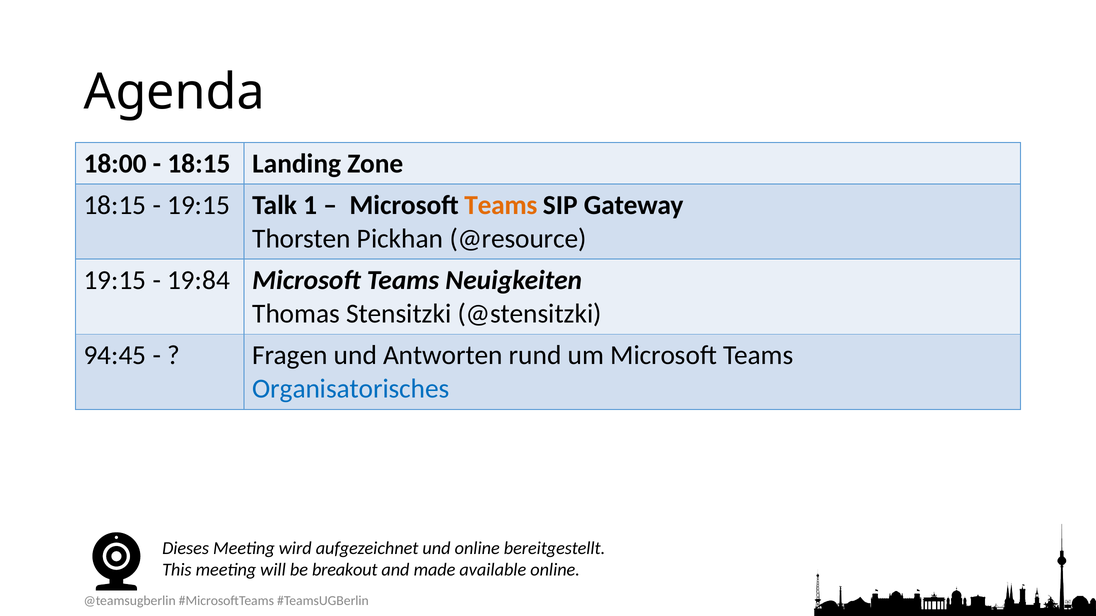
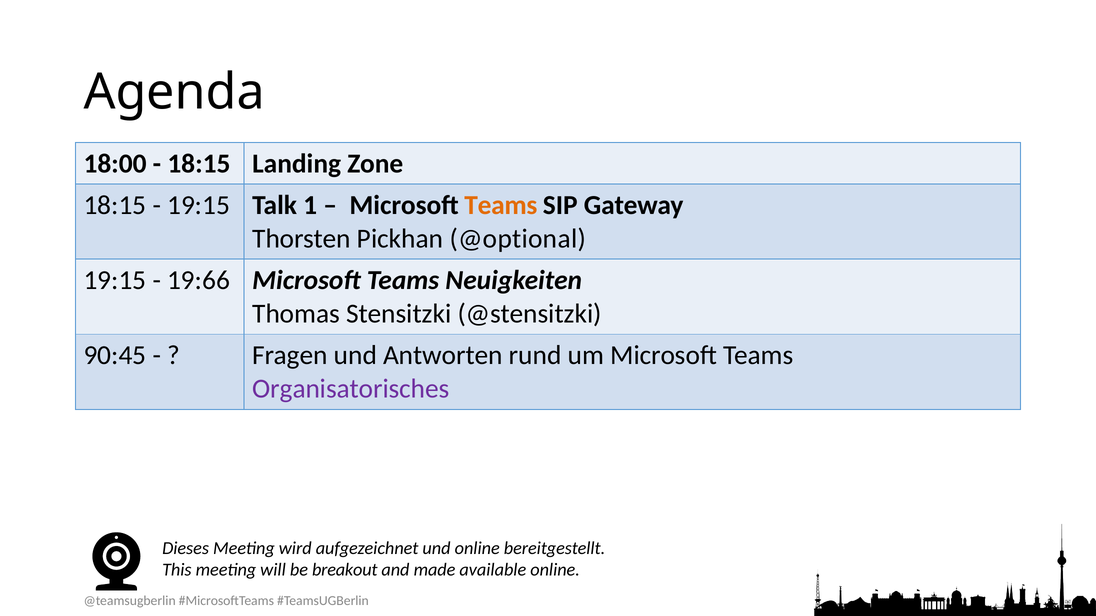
@resource: @resource -> @optional
19:84: 19:84 -> 19:66
94:45: 94:45 -> 90:45
Organisatorisches colour: blue -> purple
